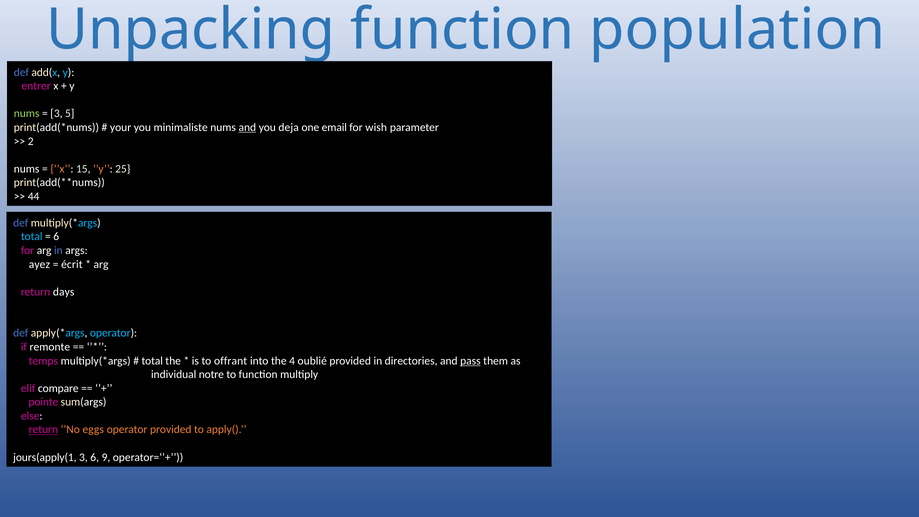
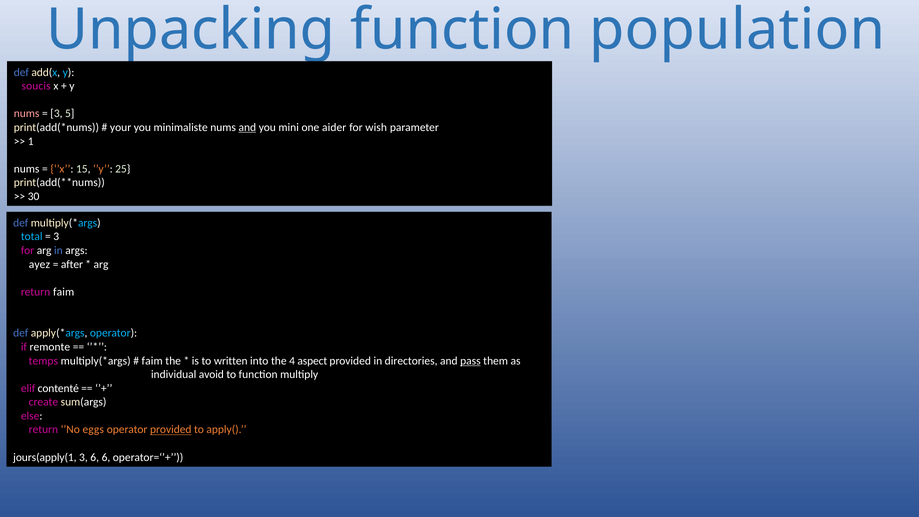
entrer: entrer -> soucis
nums at (27, 114) colour: light green -> pink
deja: deja -> mini
email: email -> aider
2: 2 -> 1
44: 44 -> 30
6 at (56, 237): 6 -> 3
écrit: écrit -> after
return days: days -> faim
total at (152, 361): total -> faim
offrant: offrant -> written
oublié: oublié -> aspect
notre: notre -> avoid
compare: compare -> contenté
pointe: pointe -> create
return at (43, 430) underline: present -> none
provided at (171, 430) underline: none -> present
6 9: 9 -> 6
